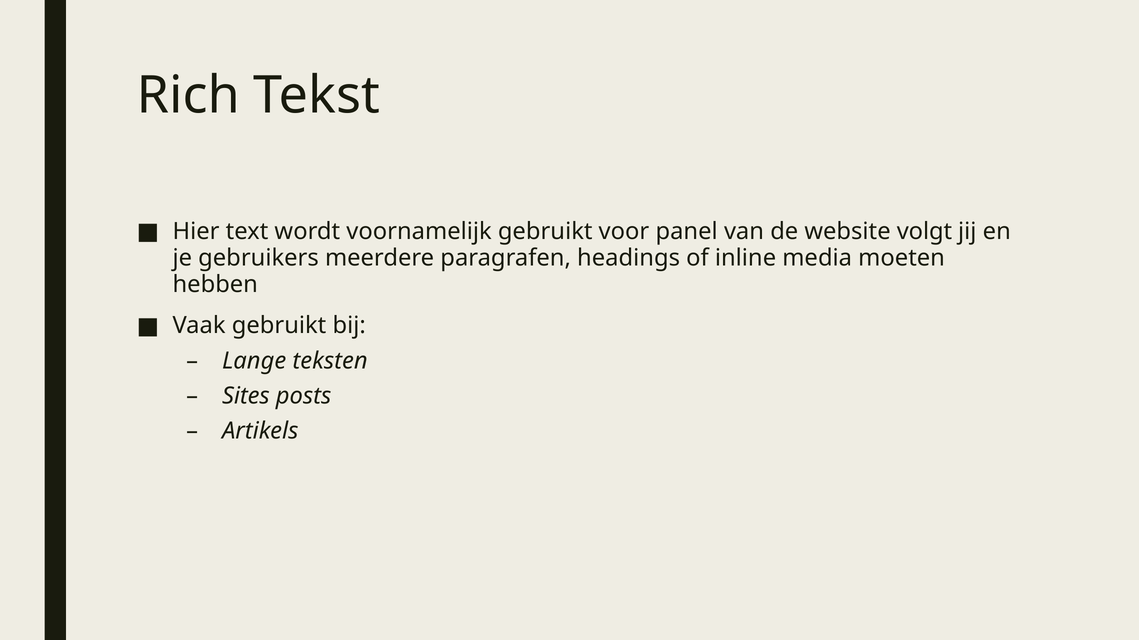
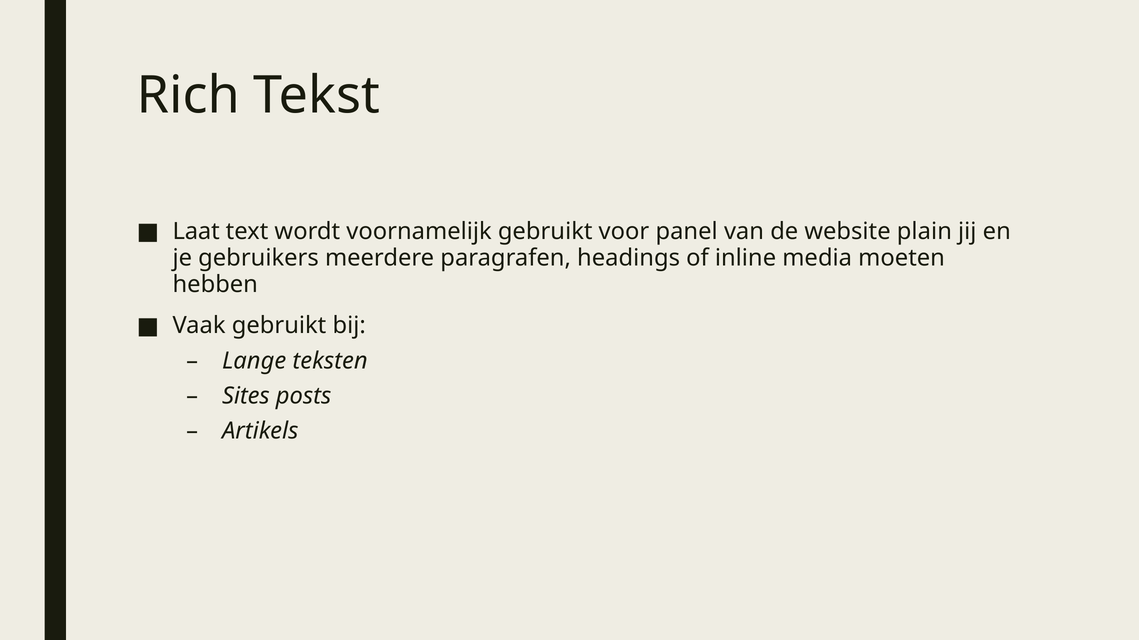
Hier: Hier -> Laat
volgt: volgt -> plain
